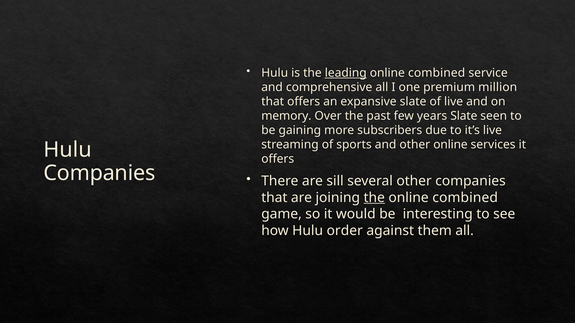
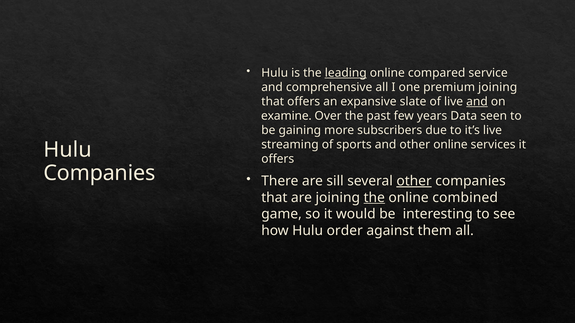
combined at (437, 73): combined -> compared
premium million: million -> joining
and at (477, 102) underline: none -> present
memory: memory -> examine
years Slate: Slate -> Data
other at (414, 181) underline: none -> present
